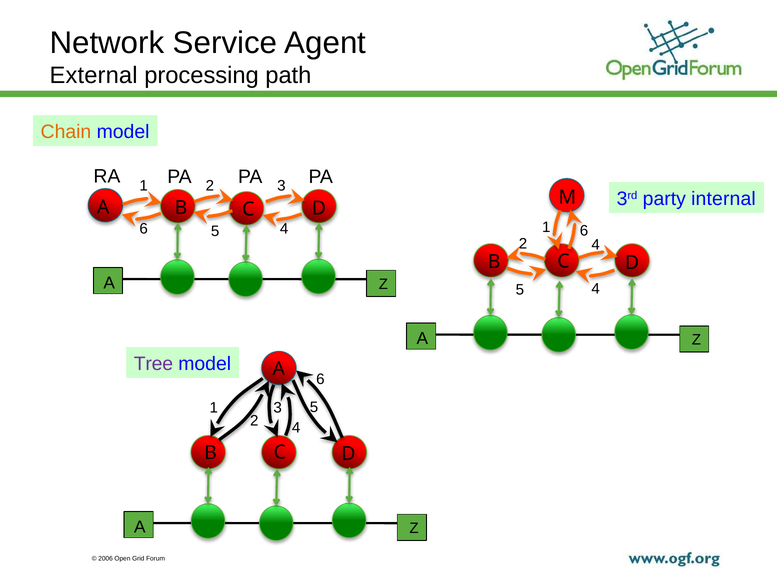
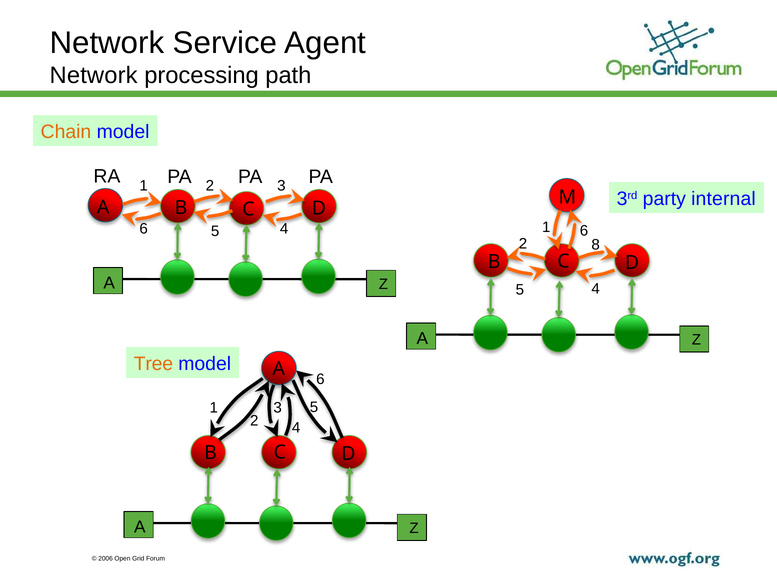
External at (94, 75): External -> Network
2 4: 4 -> 8
Tree colour: purple -> orange
